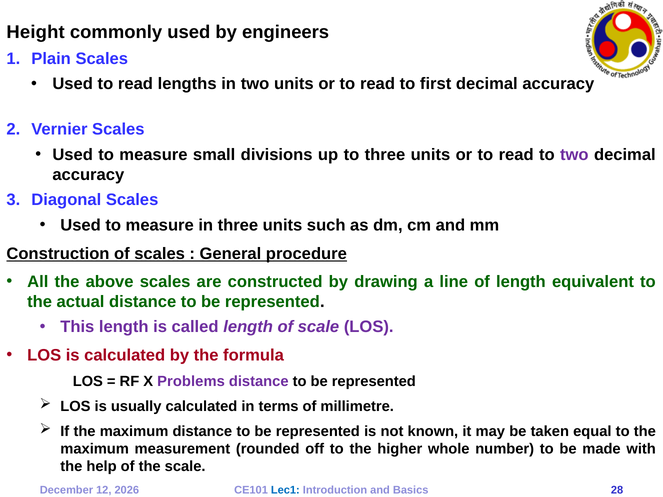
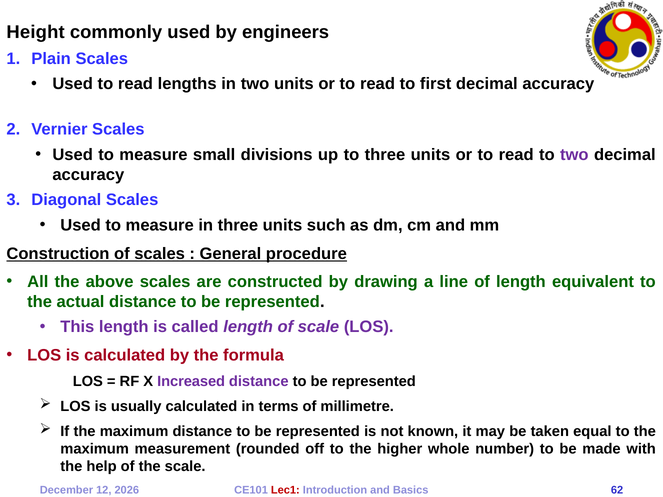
Problems: Problems -> Increased
Lec1 colour: blue -> red
28: 28 -> 62
